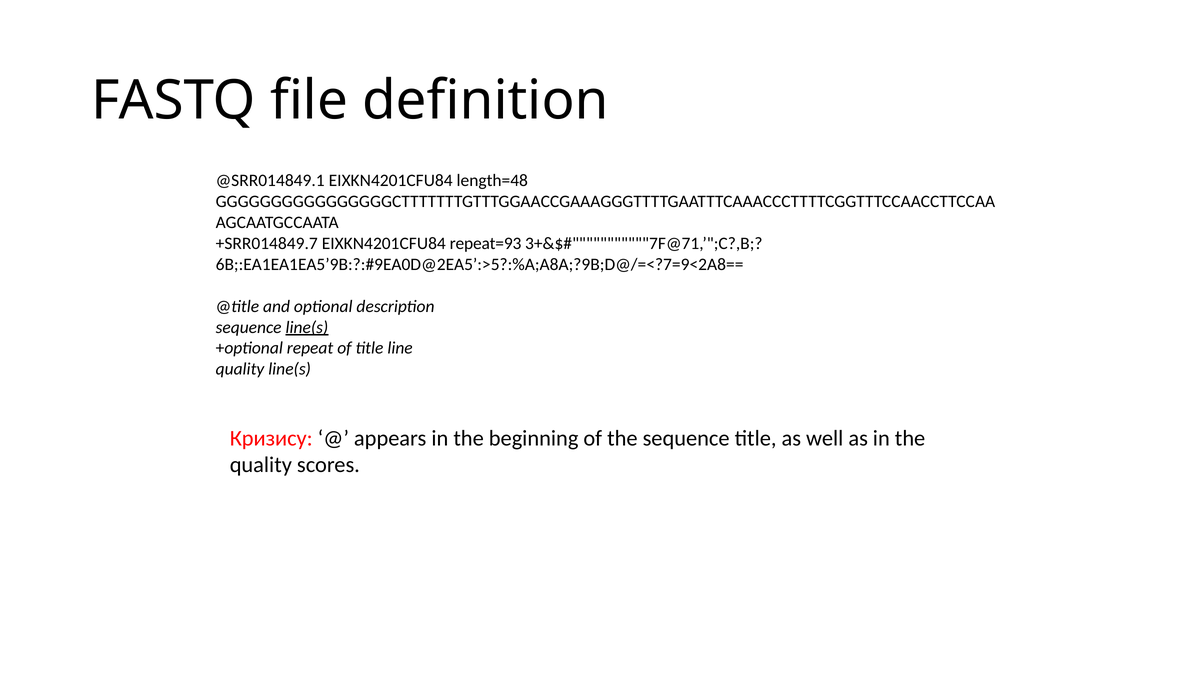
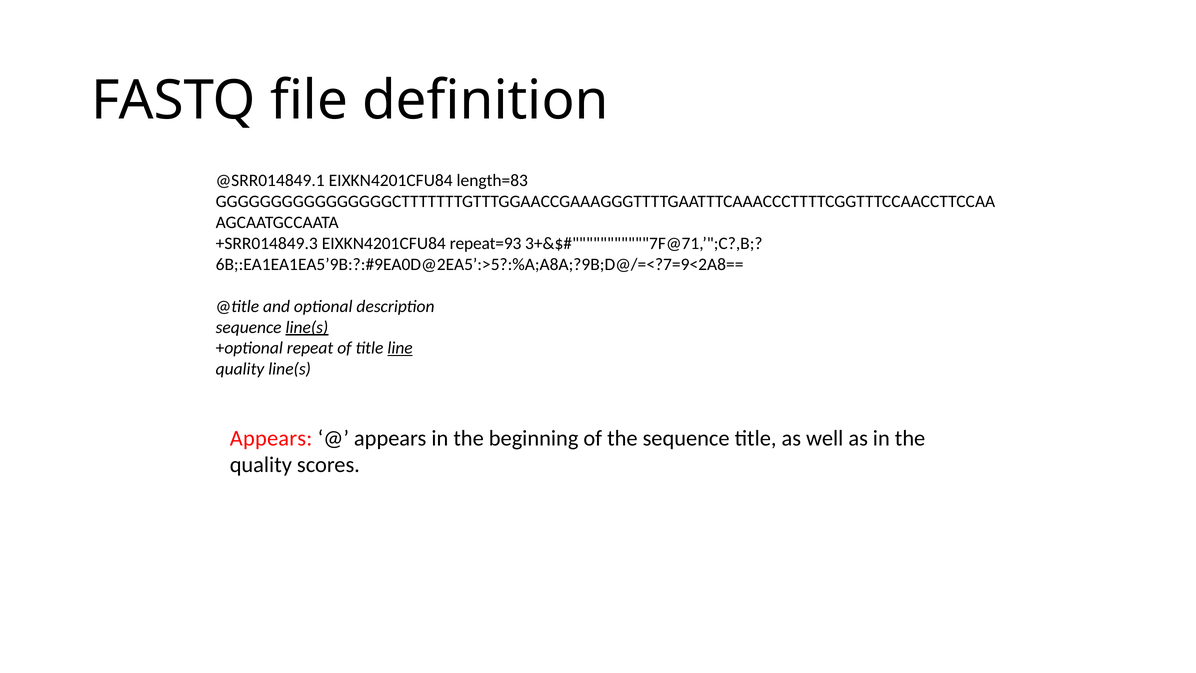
length=48: length=48 -> length=83
+SRR014849.7: +SRR014849.7 -> +SRR014849.3
line underline: none -> present
Кризису at (271, 438): Кризису -> Appears
